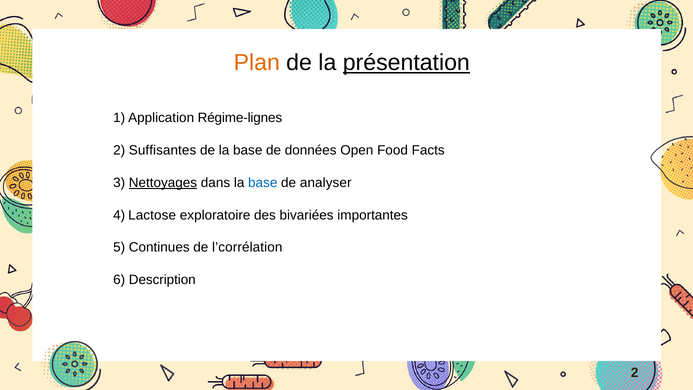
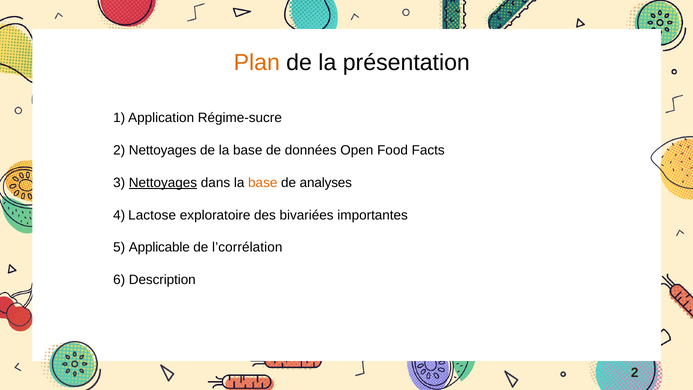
présentation underline: present -> none
Régime-lignes: Régime-lignes -> Régime-sucre
2 Suffisantes: Suffisantes -> Nettoyages
base at (263, 183) colour: blue -> orange
analyser: analyser -> analyses
Continues: Continues -> Applicable
